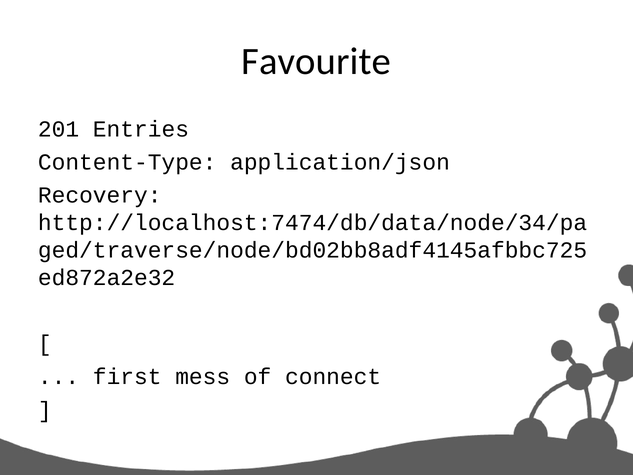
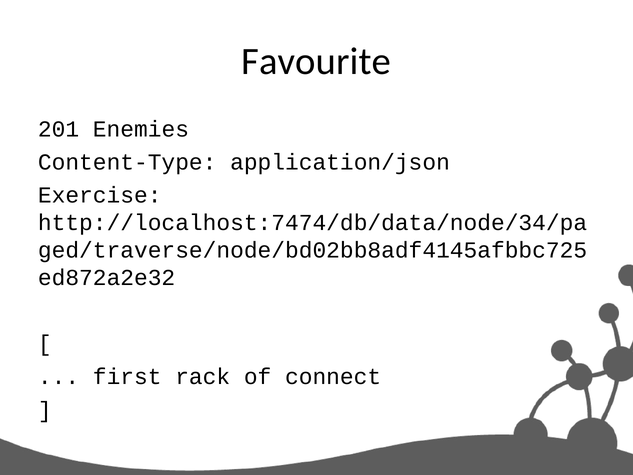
Entries: Entries -> Enemies
Recovery: Recovery -> Exercise
mess: mess -> rack
